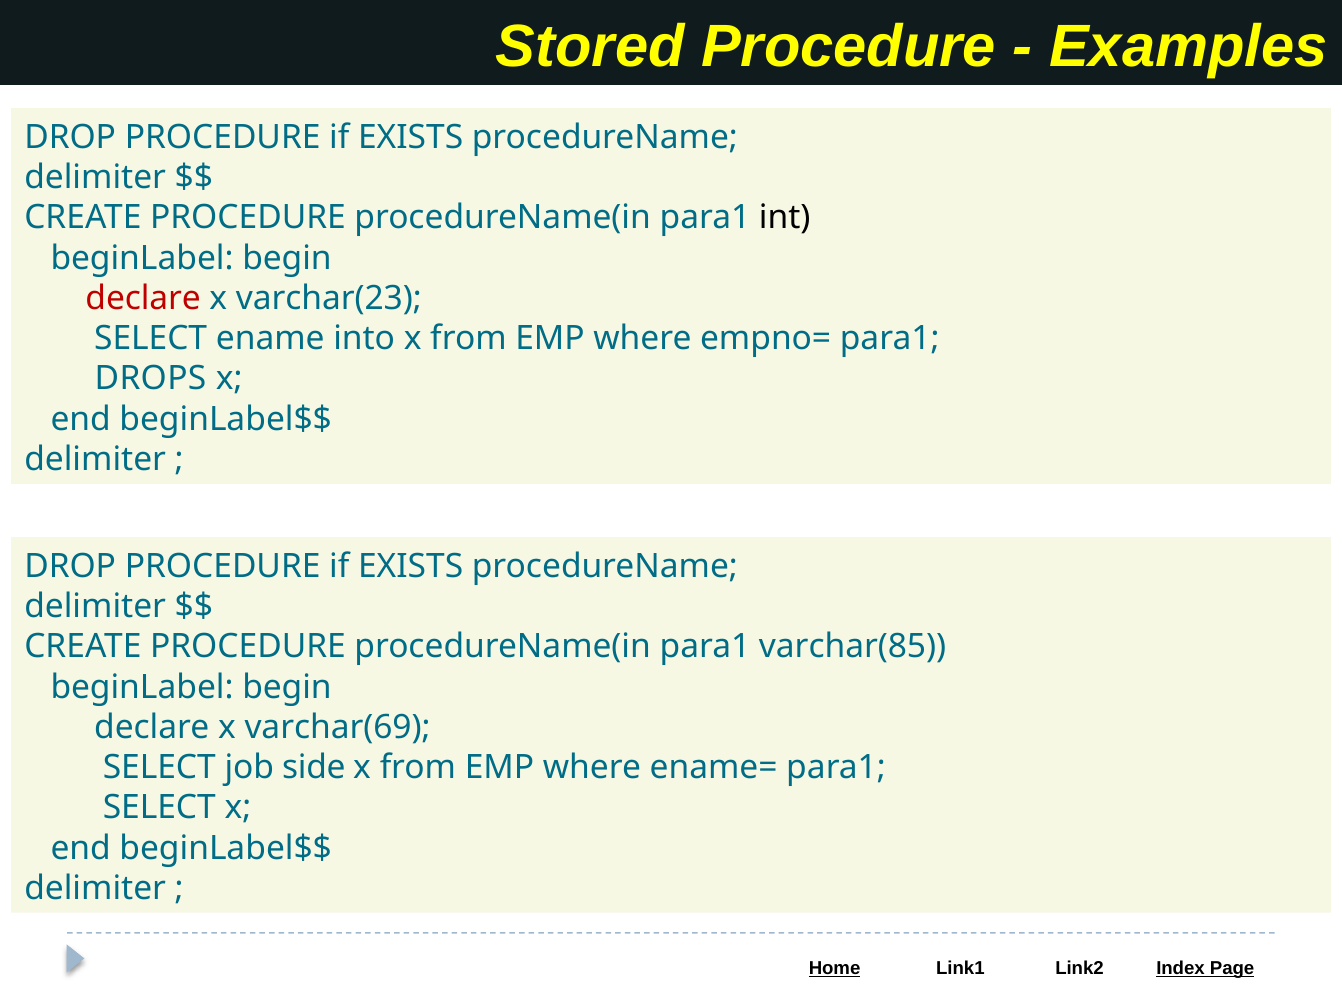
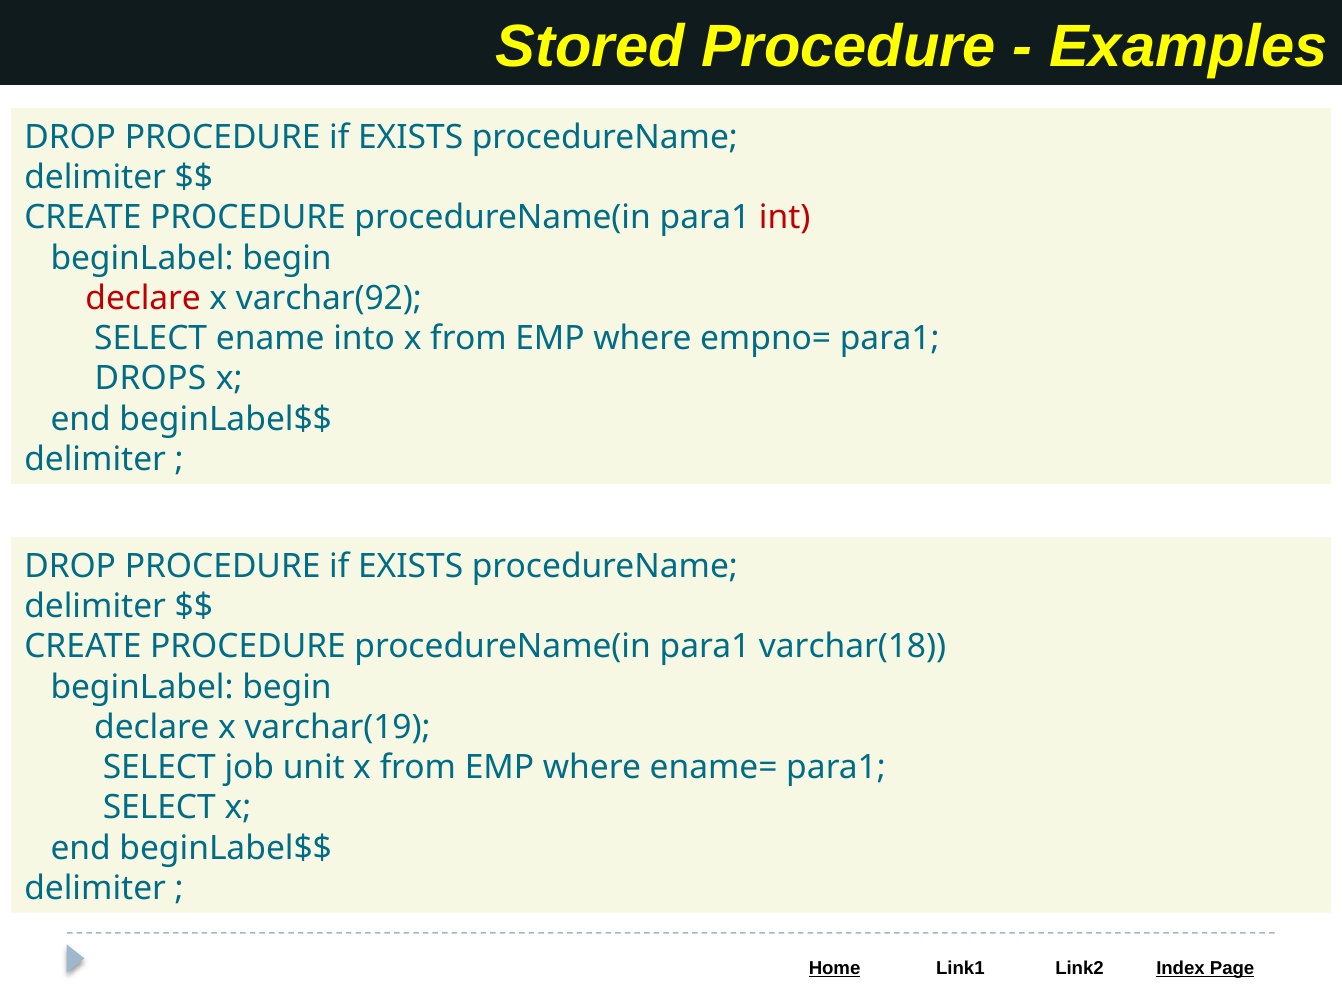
int colour: black -> red
varchar(23: varchar(23 -> varchar(92
varchar(85: varchar(85 -> varchar(18
varchar(69: varchar(69 -> varchar(19
side: side -> unit
